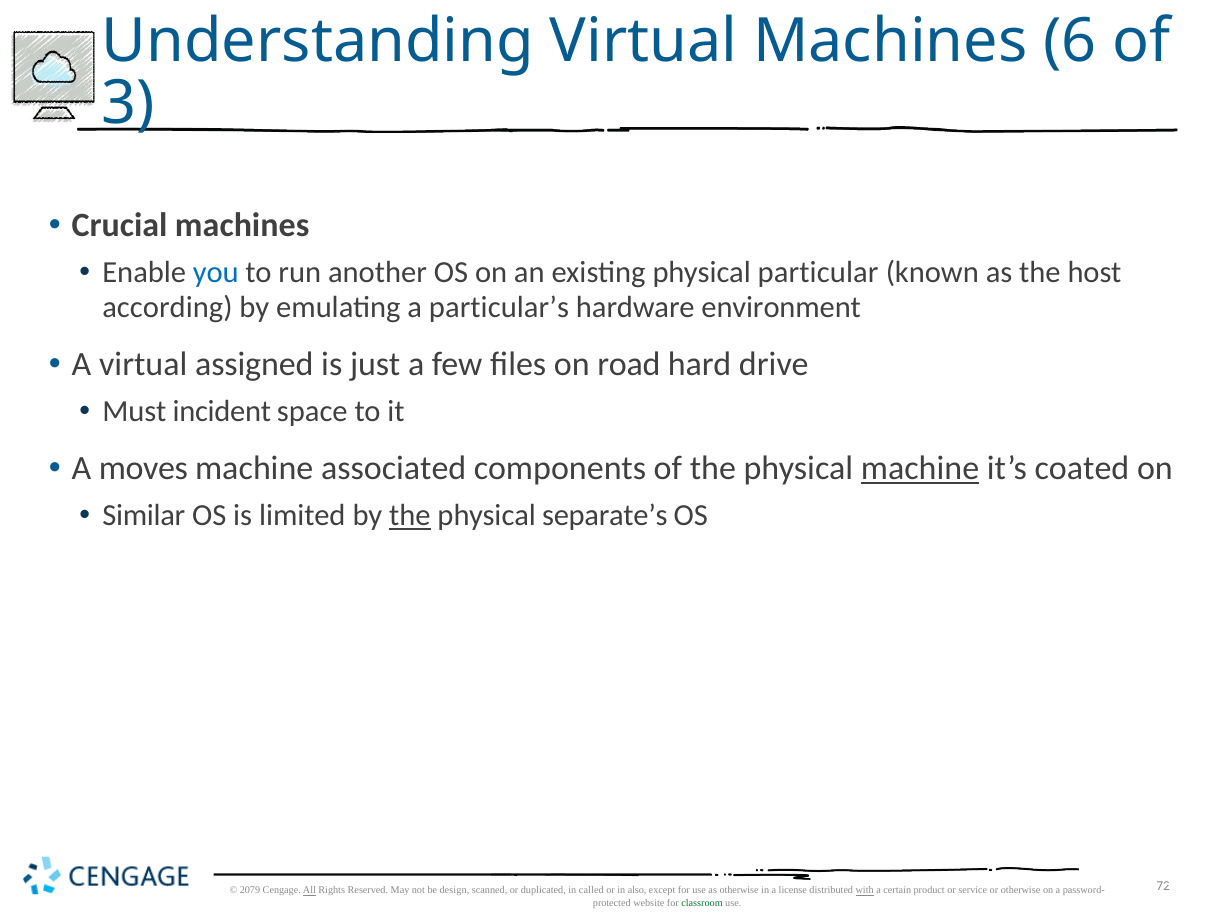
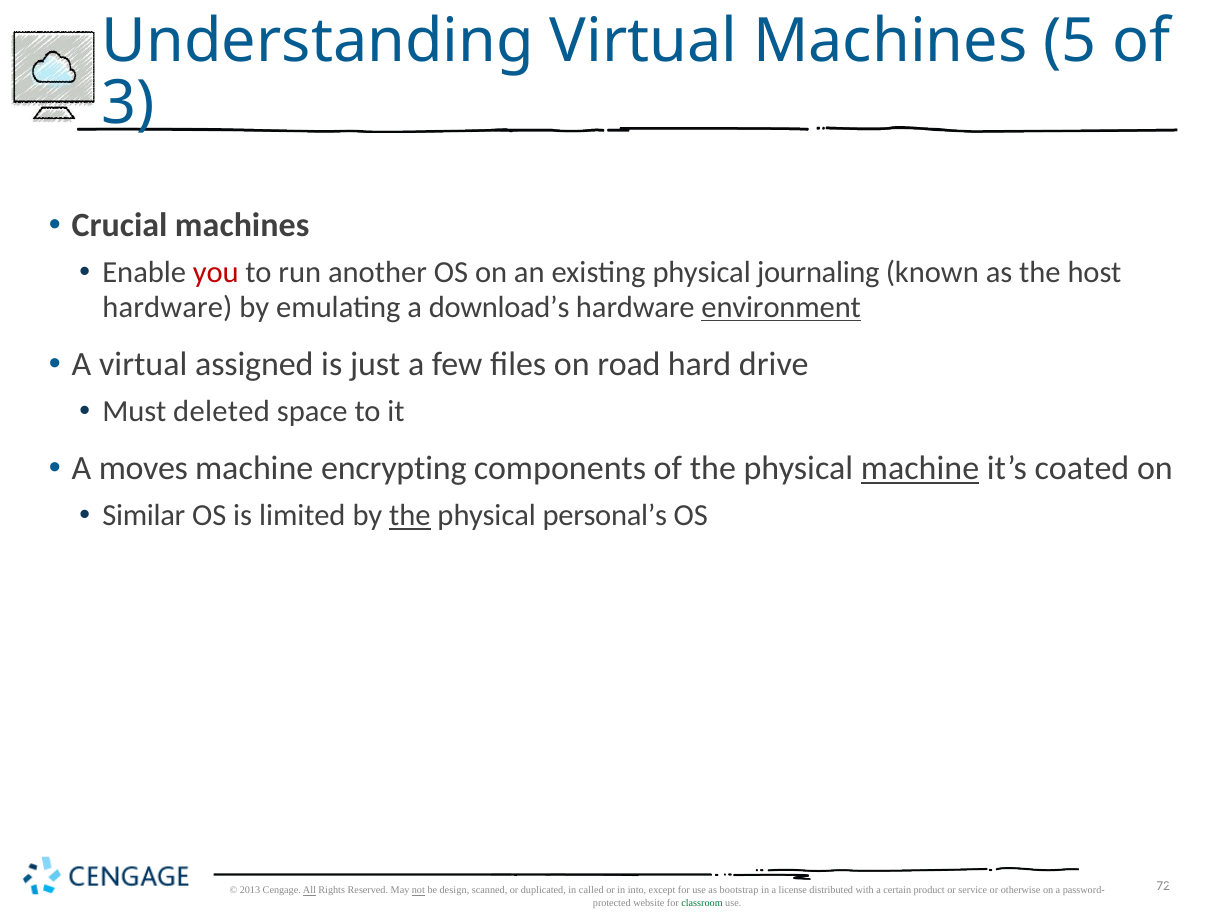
6: 6 -> 5
you colour: blue -> red
particular: particular -> journaling
according at (167, 307): according -> hardware
particular’s: particular’s -> download’s
environment underline: none -> present
incident: incident -> deleted
associated: associated -> encrypting
separate’s: separate’s -> personal’s
2079: 2079 -> 2013
not underline: none -> present
also: also -> into
as otherwise: otherwise -> bootstrap
with underline: present -> none
